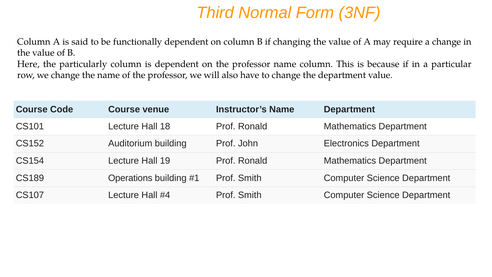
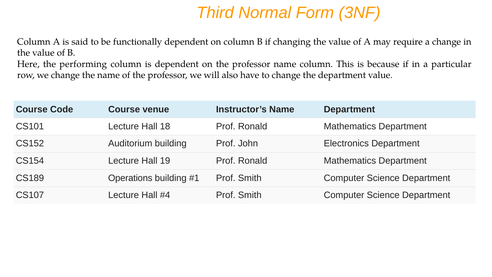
particularly: particularly -> performing
